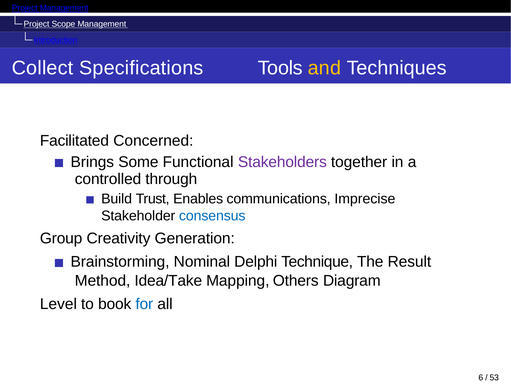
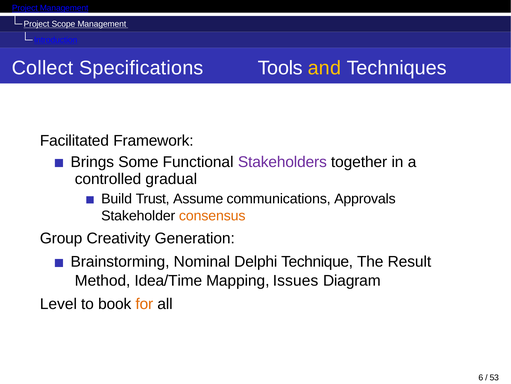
Concerned: Concerned -> Framework
through: through -> gradual
Enables: Enables -> Assume
Imprecise: Imprecise -> Approvals
consensus colour: blue -> orange
Idea/Take: Idea/Take -> Idea/Time
Others: Others -> Issues
for colour: blue -> orange
